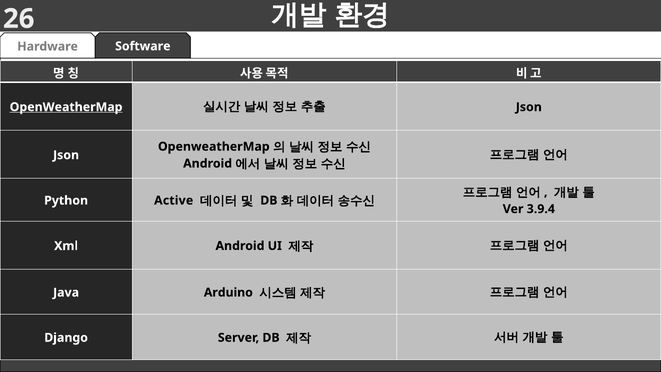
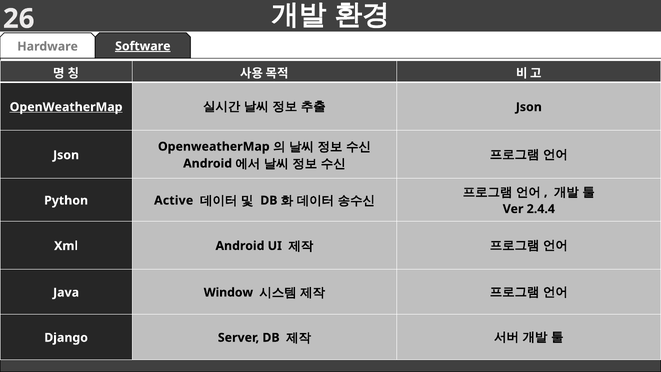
Software underline: none -> present
3.9.4: 3.9.4 -> 2.4.4
Java Arduino: Arduino -> Window
